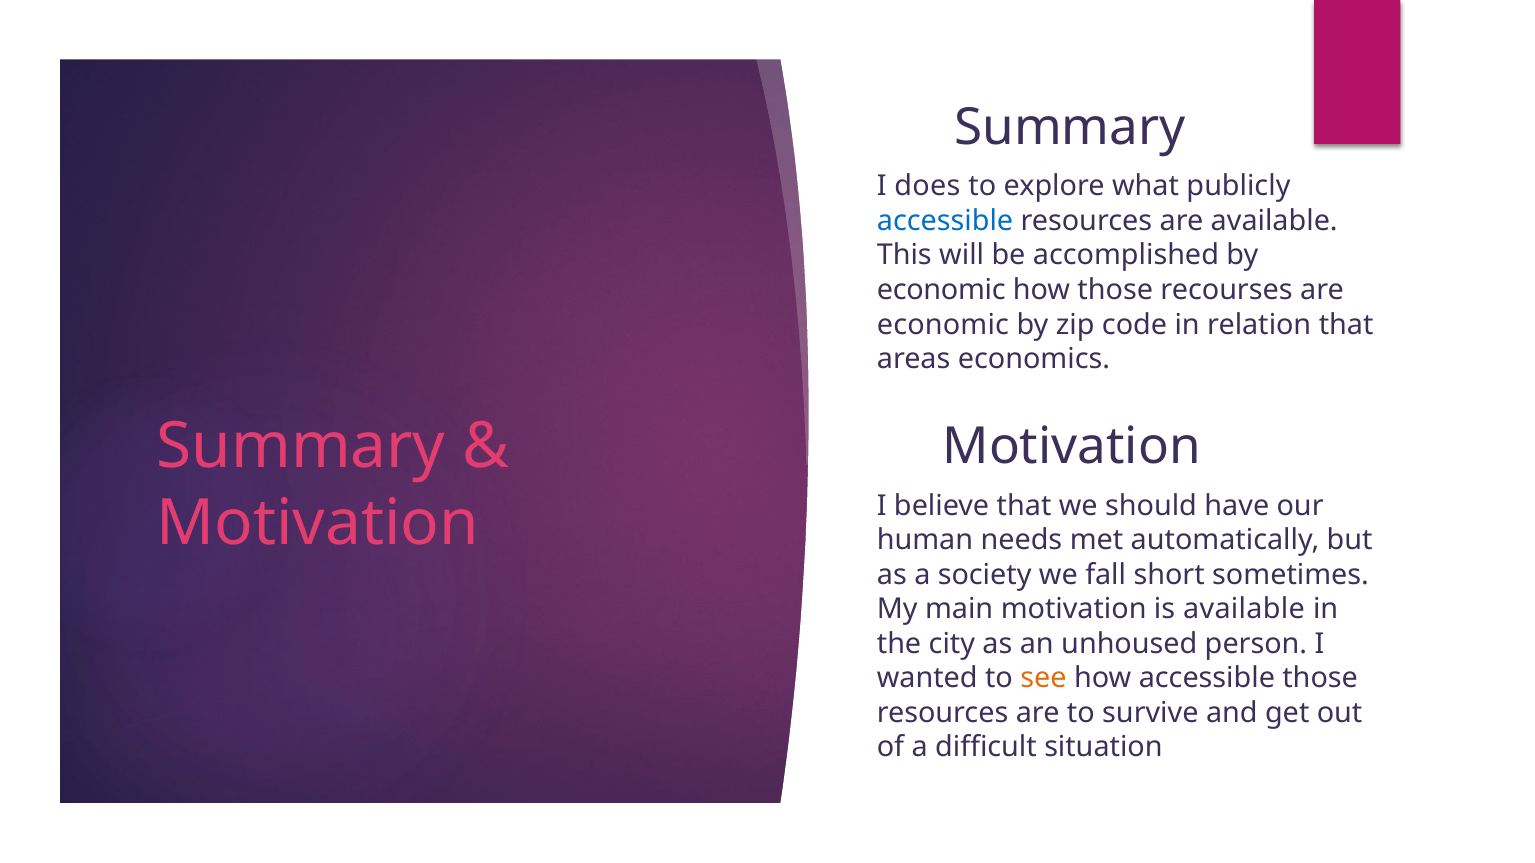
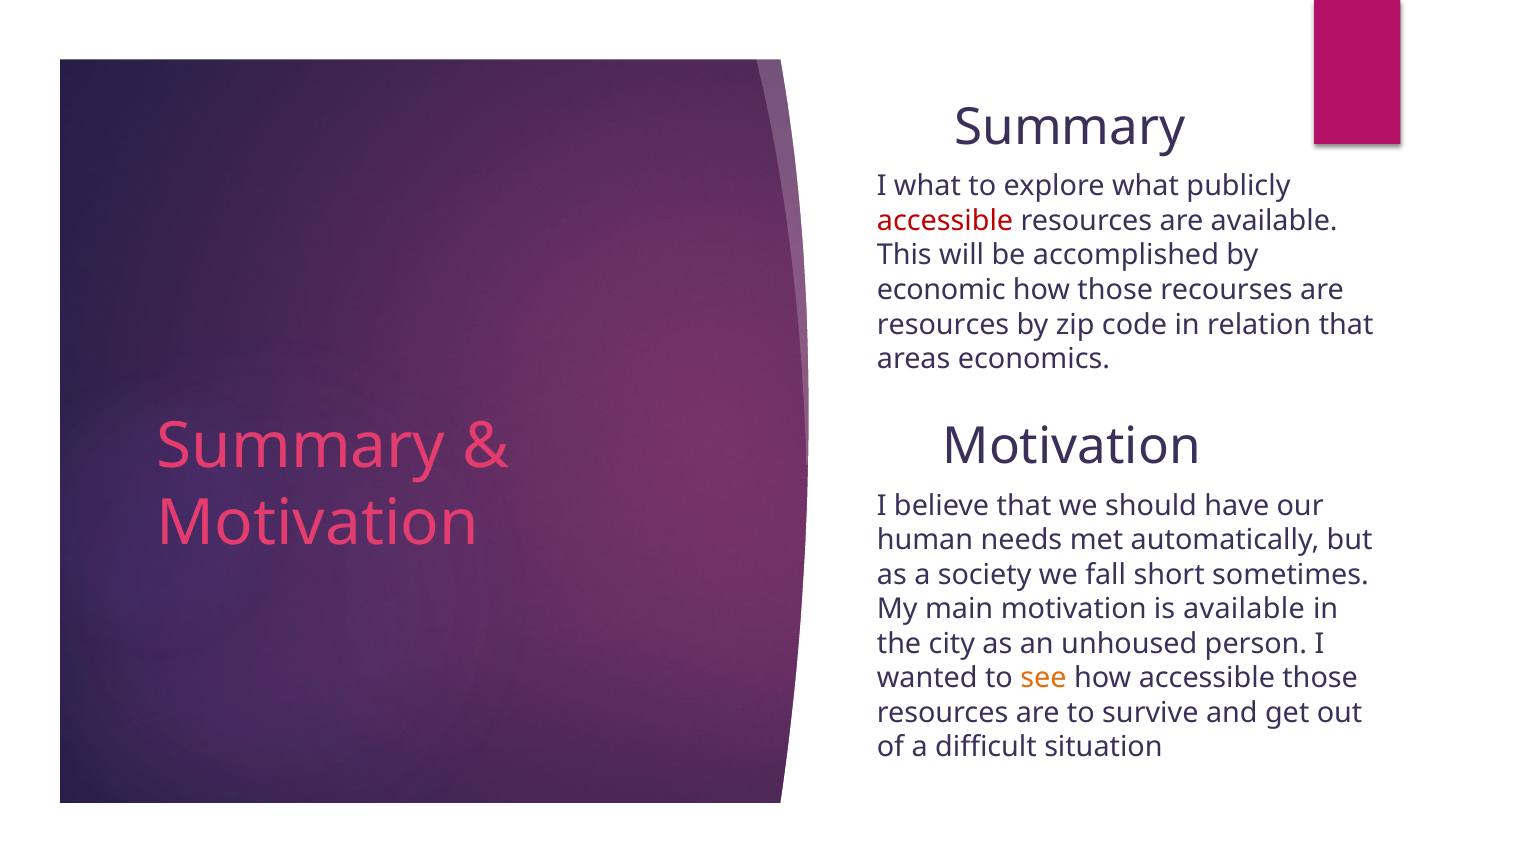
I does: does -> what
accessible at (945, 221) colour: blue -> red
economic at (943, 325): economic -> resources
